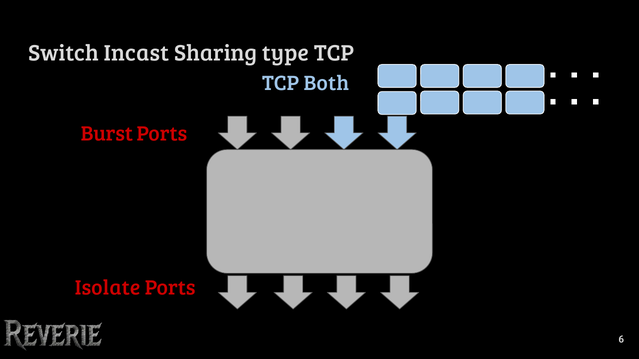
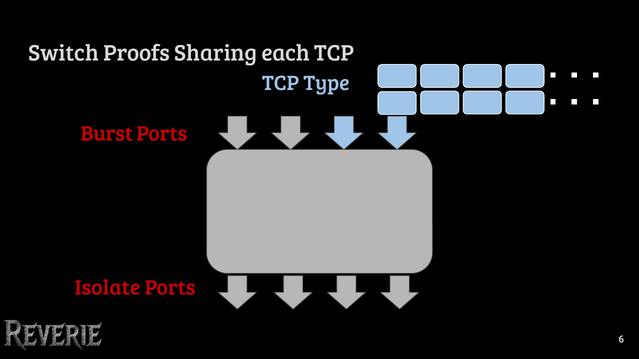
Incast: Incast -> Proofs
type: type -> each
Both: Both -> Type
